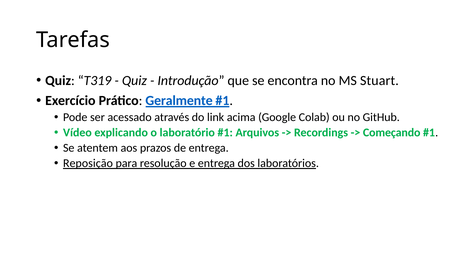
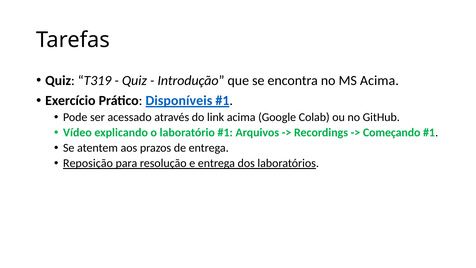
MS Stuart: Stuart -> Acima
Geralmente: Geralmente -> Disponíveis
